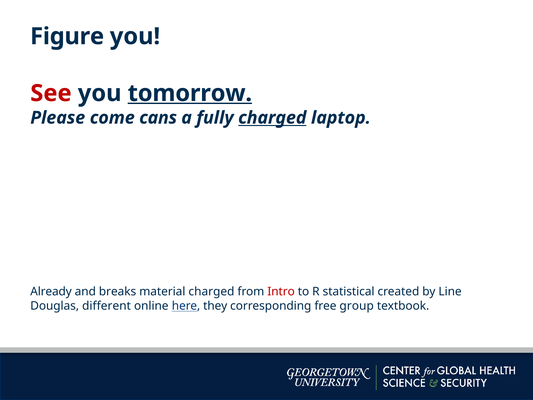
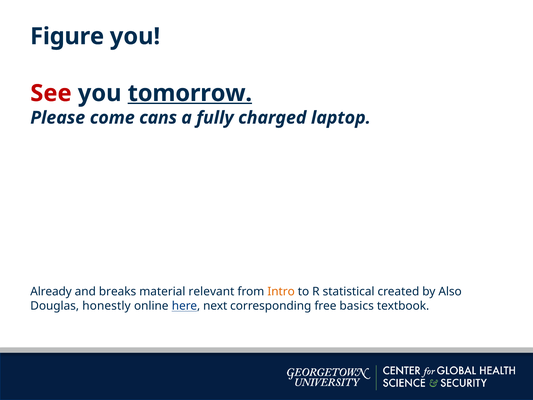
charged at (272, 118) underline: present -> none
material charged: charged -> relevant
Intro colour: red -> orange
Line: Line -> Also
different: different -> honestly
they: they -> next
group: group -> basics
